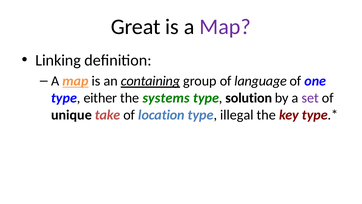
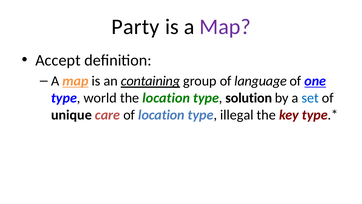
Great: Great -> Party
Linking: Linking -> Accept
one underline: none -> present
either: either -> world
the systems: systems -> location
set colour: purple -> blue
take: take -> care
